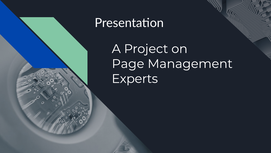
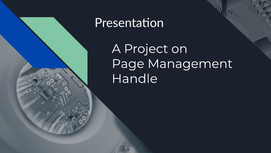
Experts: Experts -> Handle
